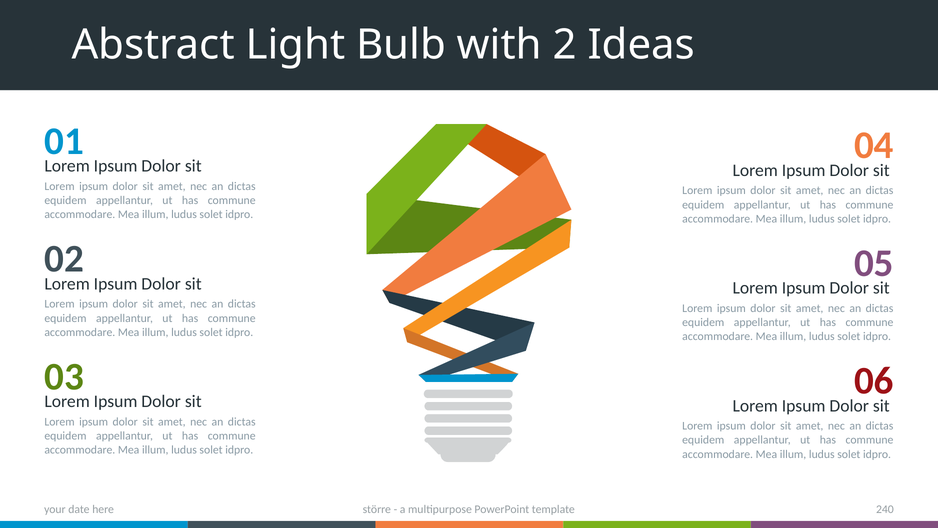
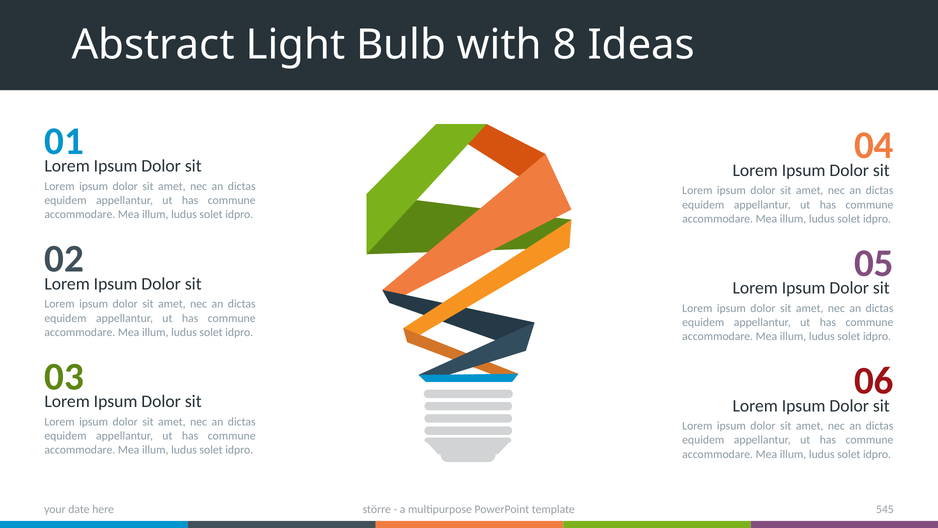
2: 2 -> 8
240: 240 -> 545
